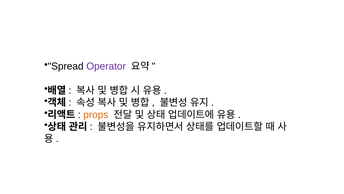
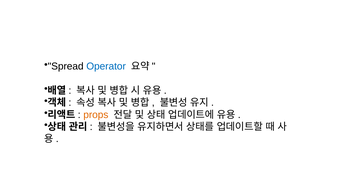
Operator colour: purple -> blue
